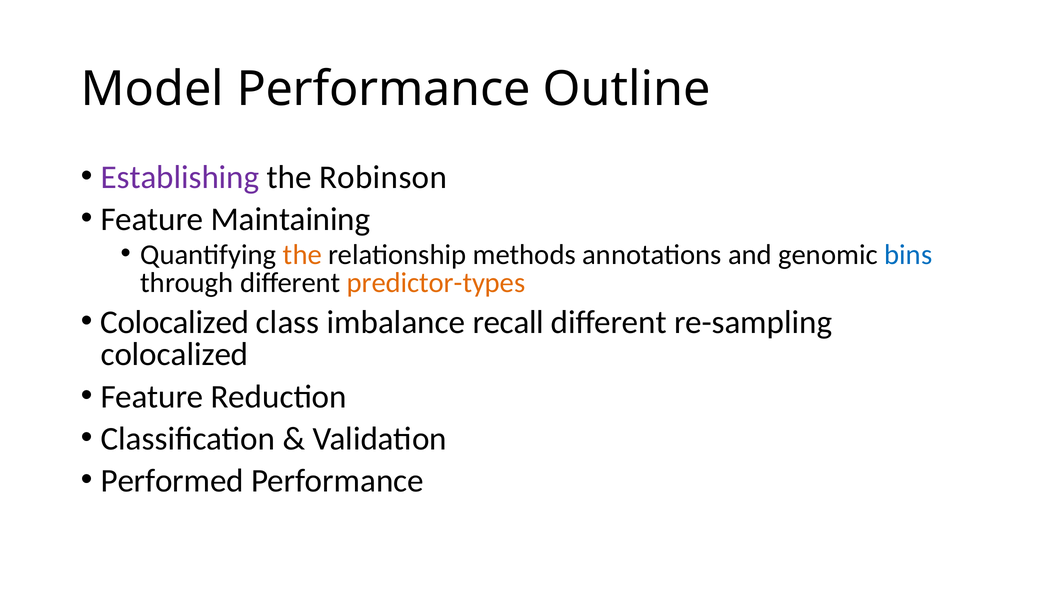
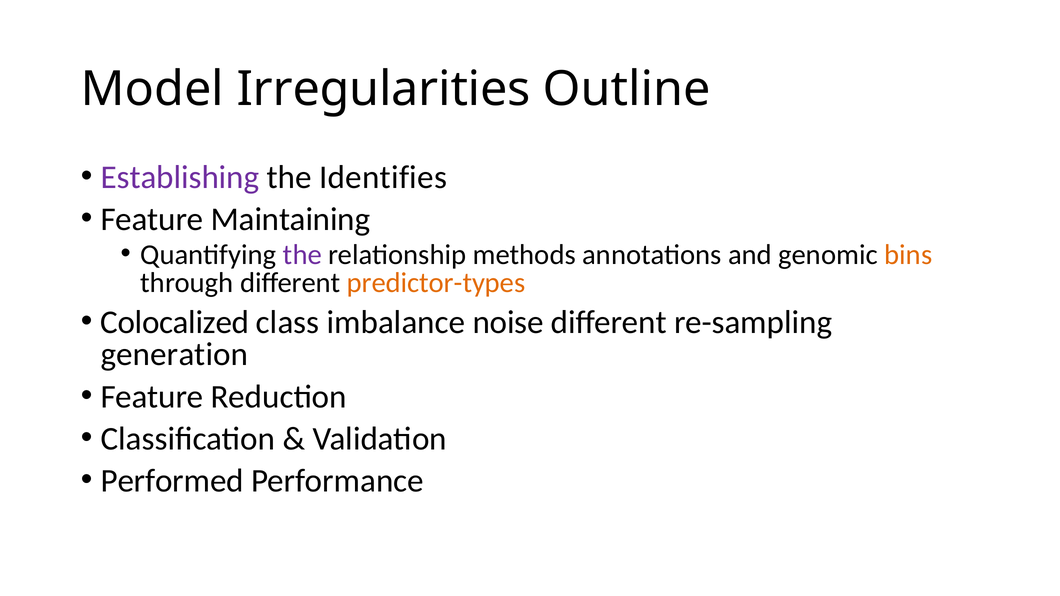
Model Performance: Performance -> Irregularities
Robinson: Robinson -> Identifies
the at (302, 255) colour: orange -> purple
bins colour: blue -> orange
recall: recall -> noise
colocalized at (175, 355): colocalized -> generation
